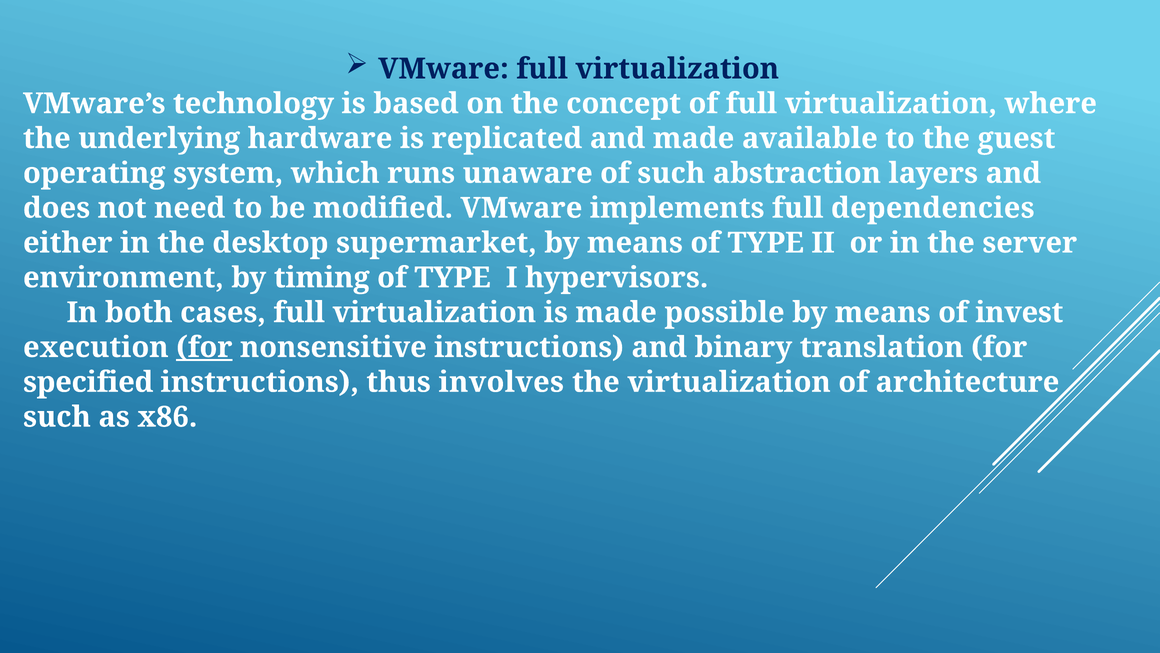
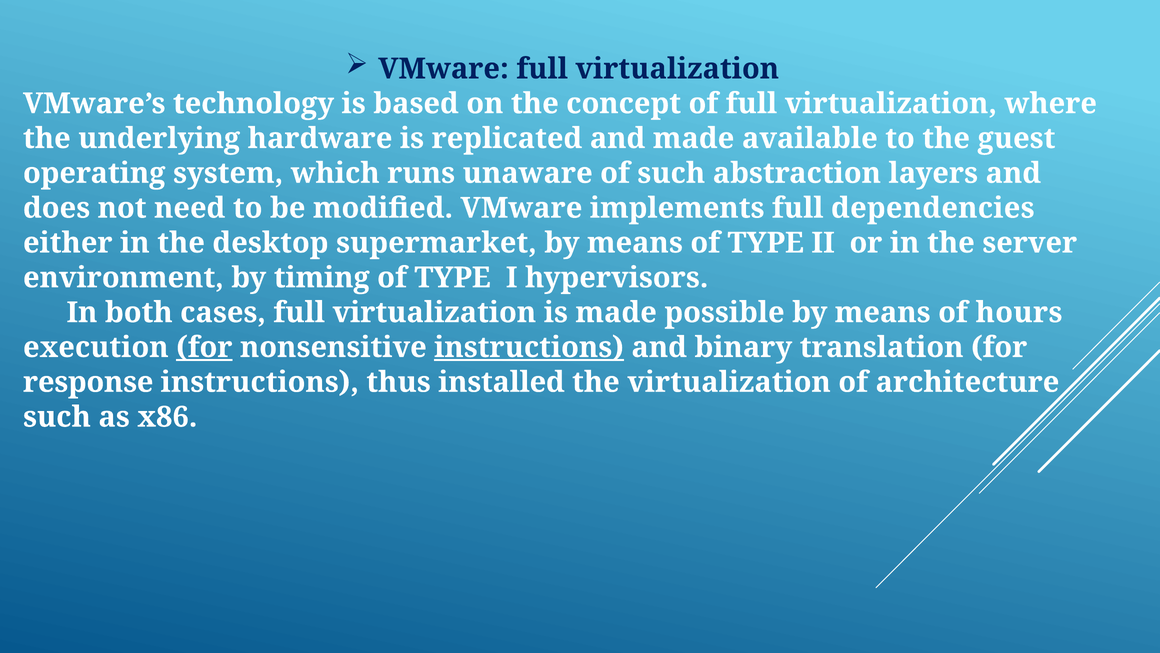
invest: invest -> hours
instructions at (529, 347) underline: none -> present
specified: specified -> response
involves: involves -> installed
